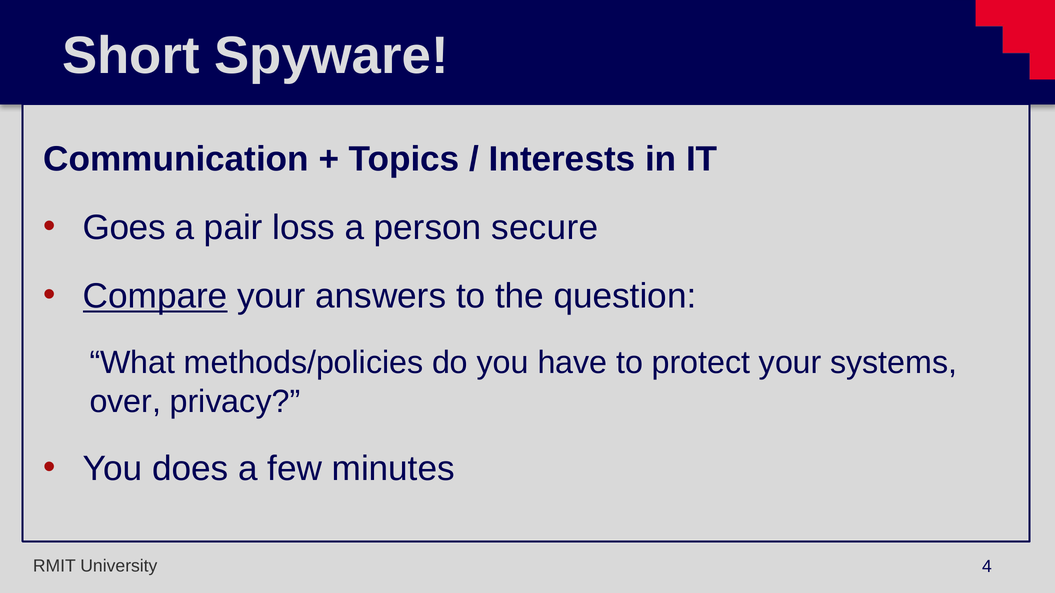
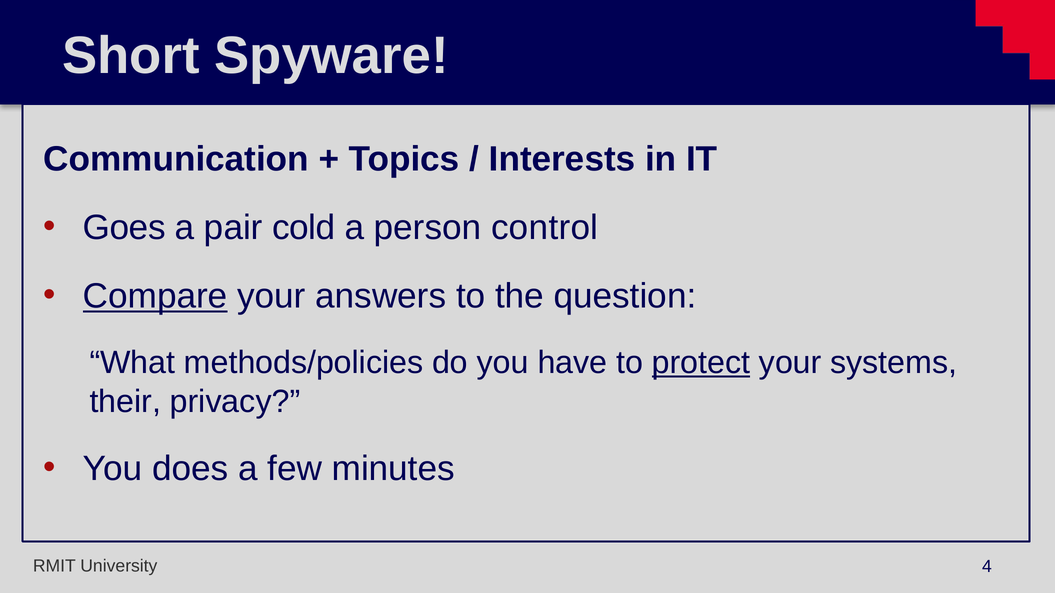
loss: loss -> cold
secure: secure -> control
protect underline: none -> present
over: over -> their
